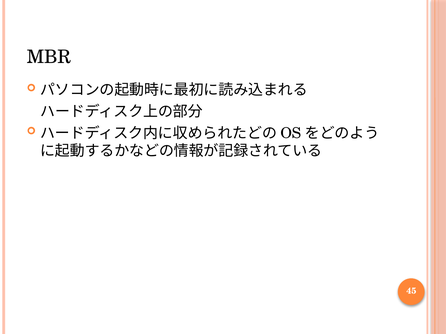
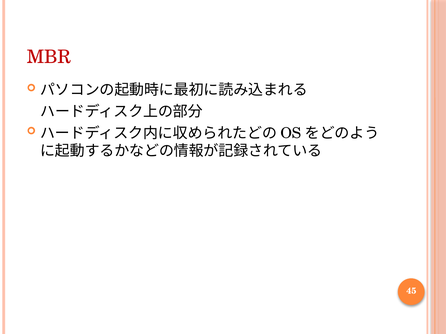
MBR colour: black -> red
